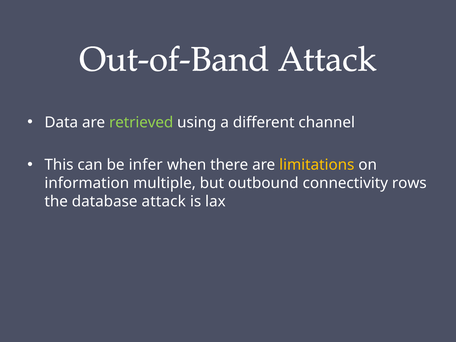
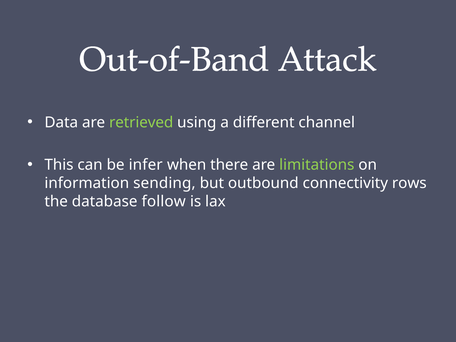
limitations colour: yellow -> light green
multiple: multiple -> sending
database attack: attack -> follow
